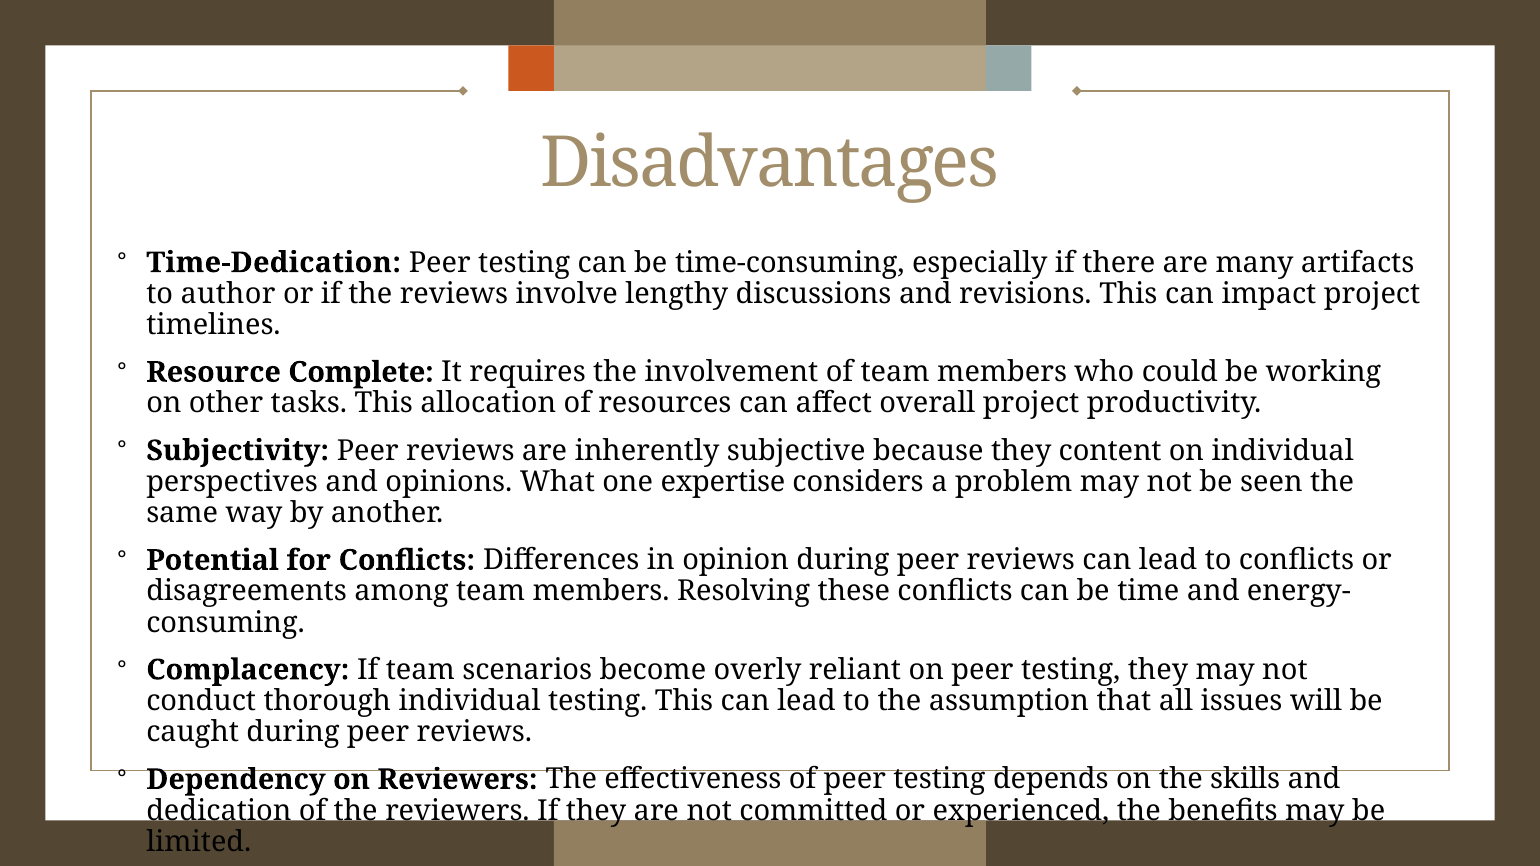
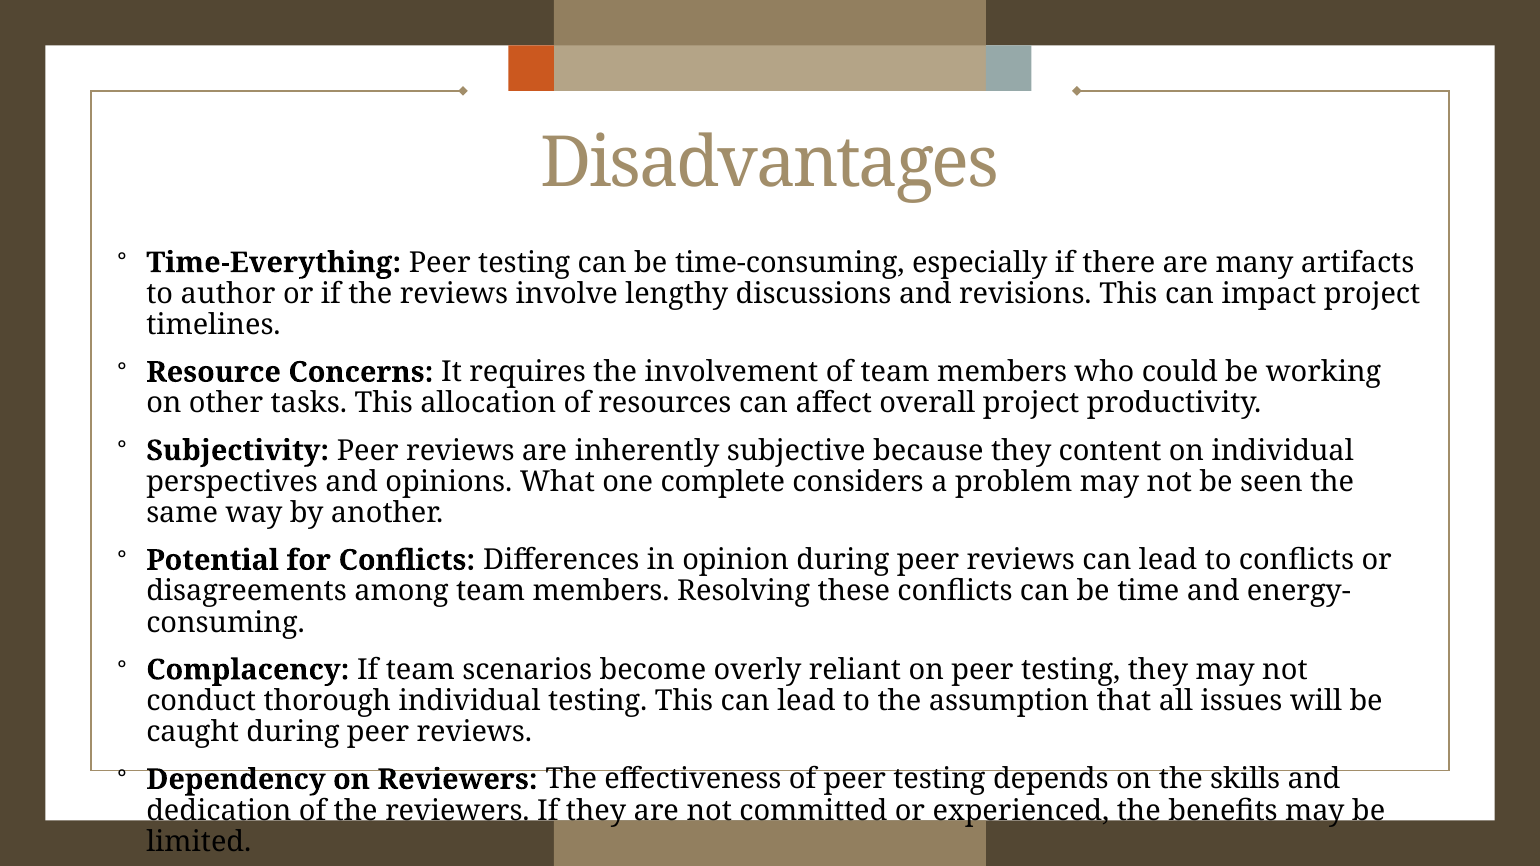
Time-Dedication: Time-Dedication -> Time-Everything
Complete: Complete -> Concerns
expertise: expertise -> complete
